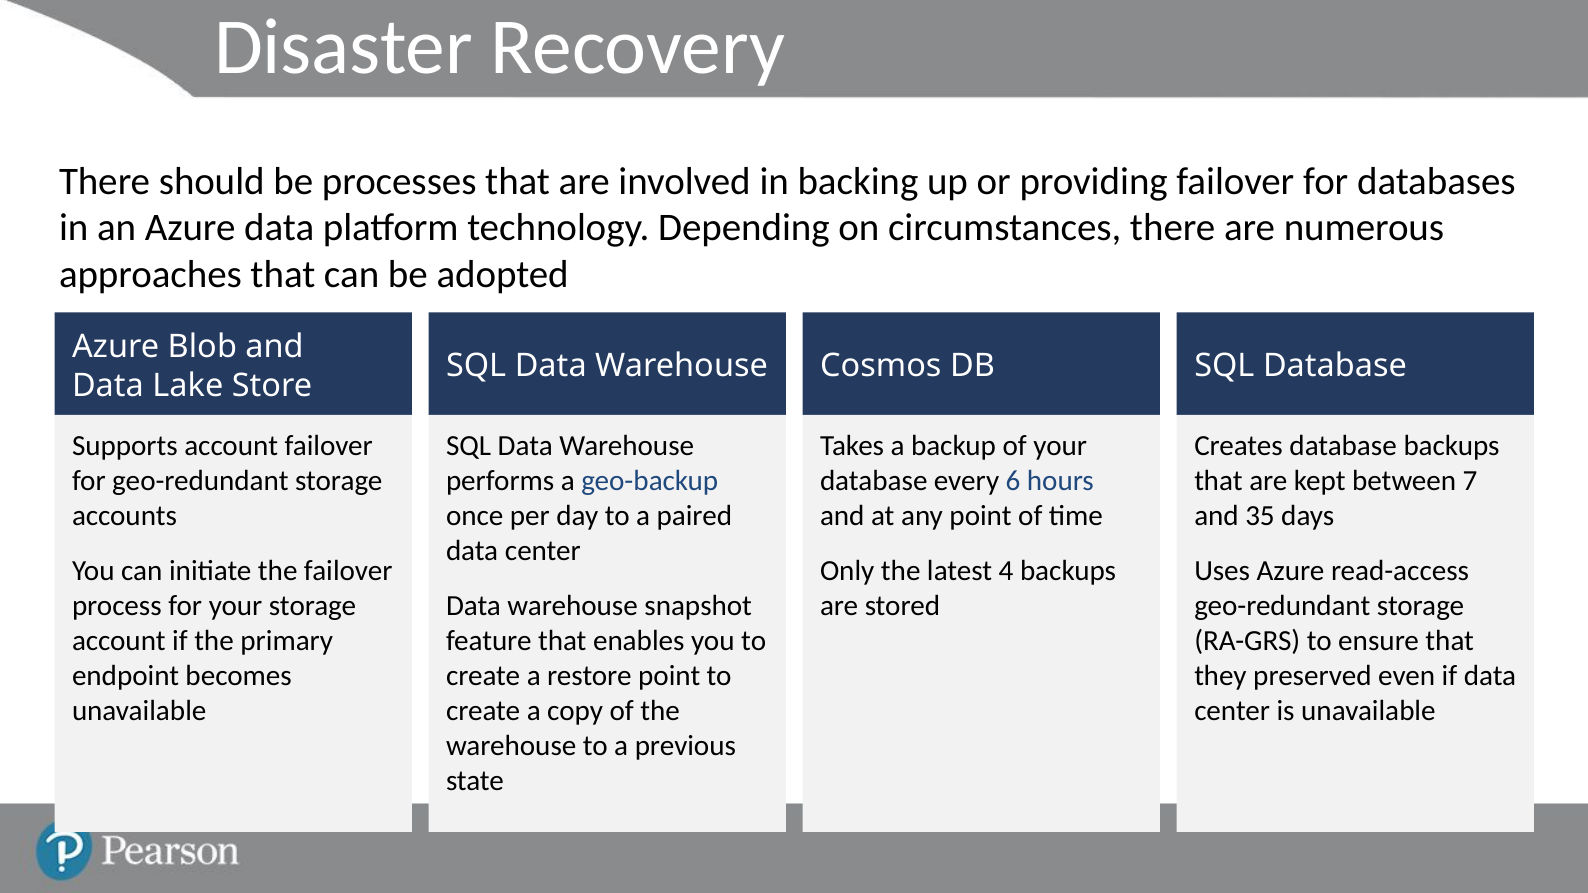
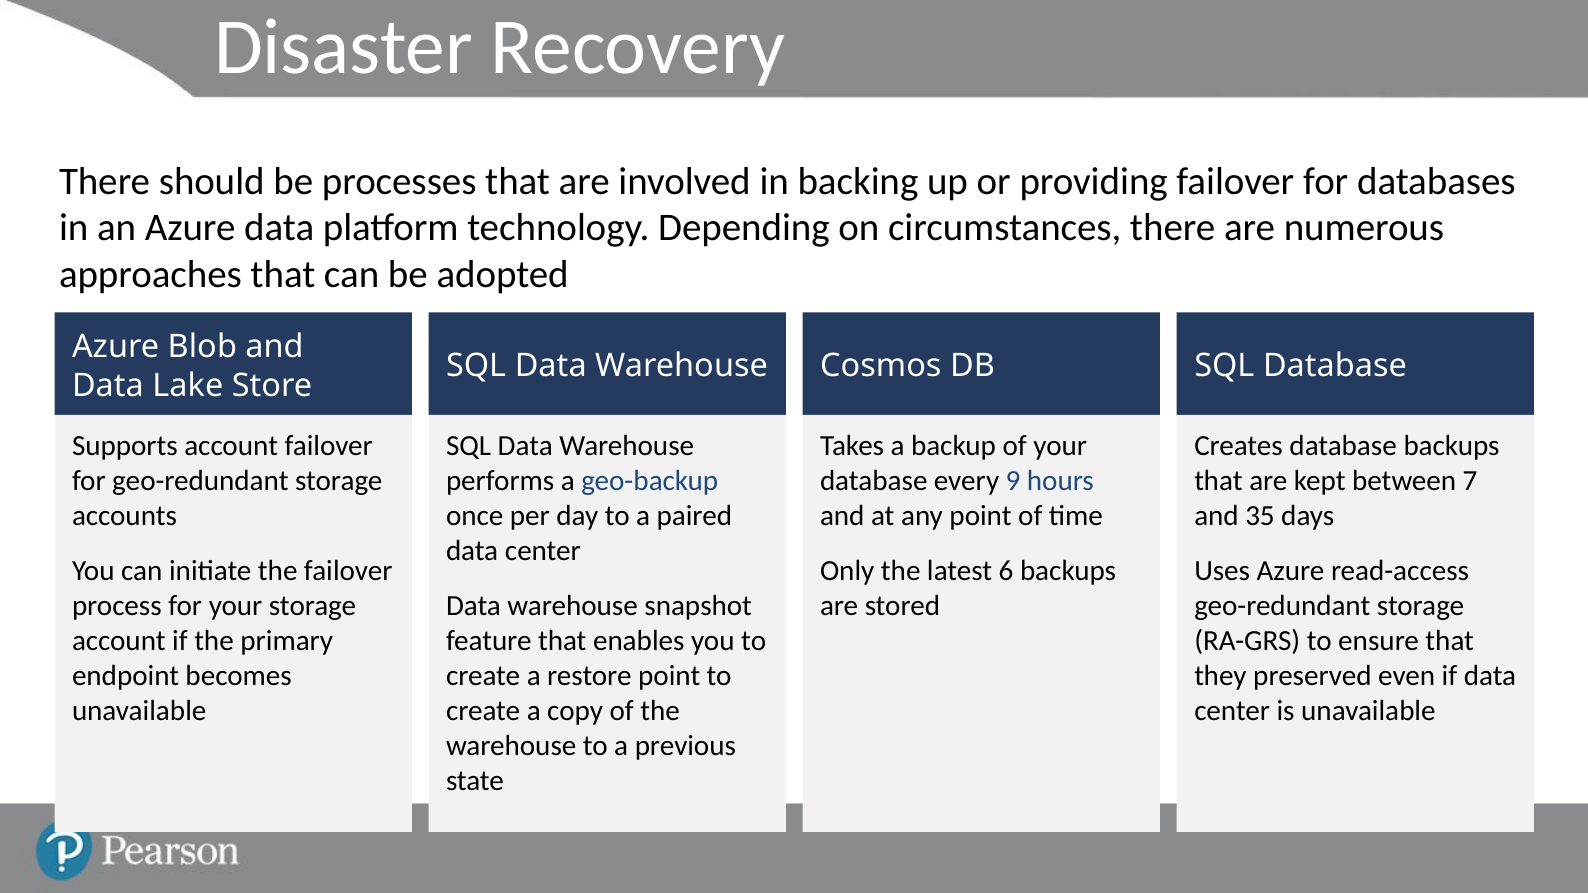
6: 6 -> 9
4: 4 -> 6
